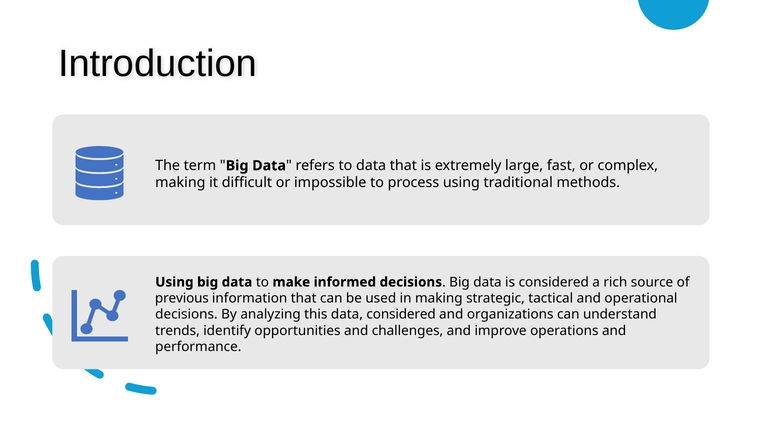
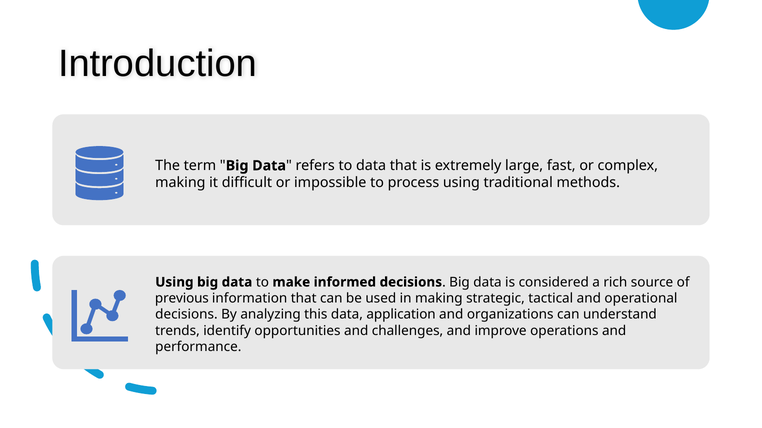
data considered: considered -> application
